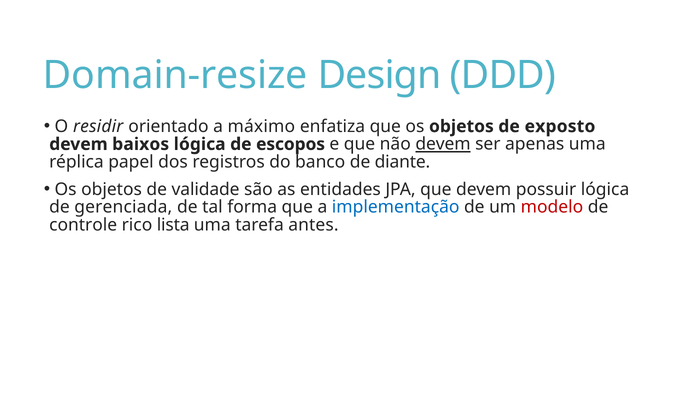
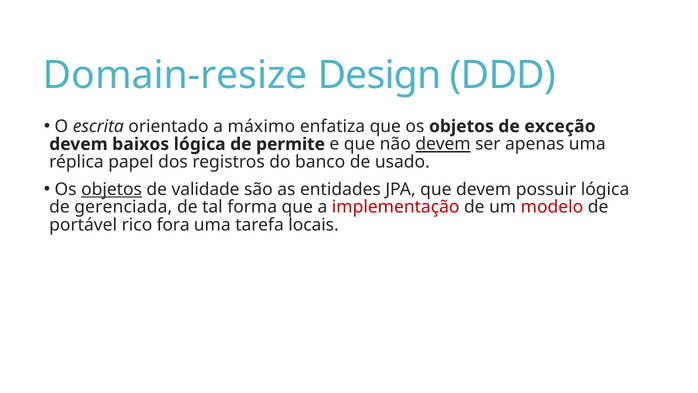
residir: residir -> escrita
exposto: exposto -> exceção
escopos: escopos -> permite
diante: diante -> usado
objetos at (112, 189) underline: none -> present
implementação colour: blue -> red
controle: controle -> portável
lista: lista -> fora
antes: antes -> locais
